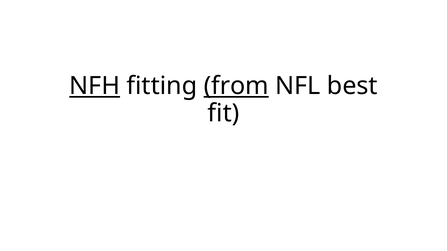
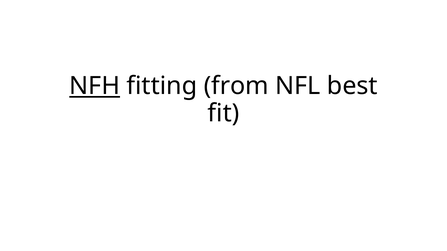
from underline: present -> none
